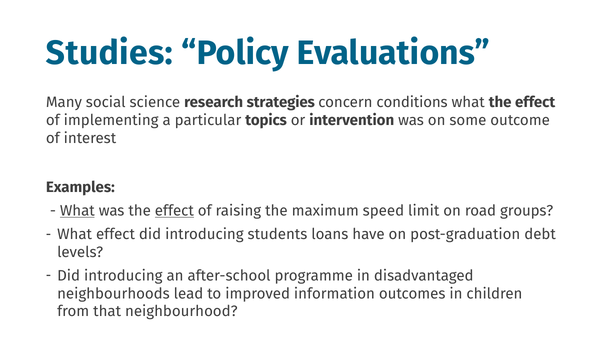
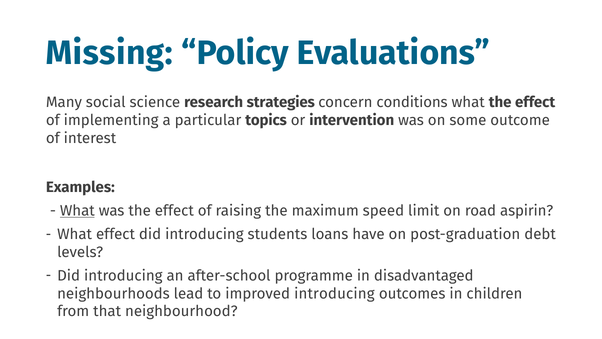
Studies: Studies -> Missing
effect at (174, 211) underline: present -> none
groups: groups -> aspirin
improved information: information -> introducing
